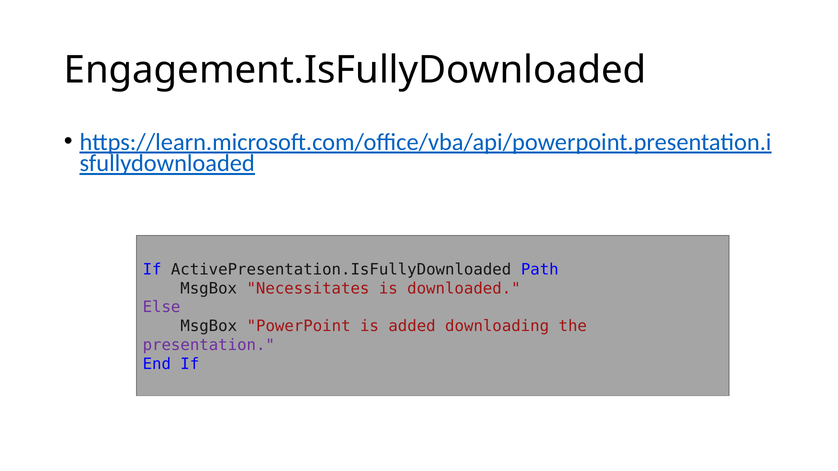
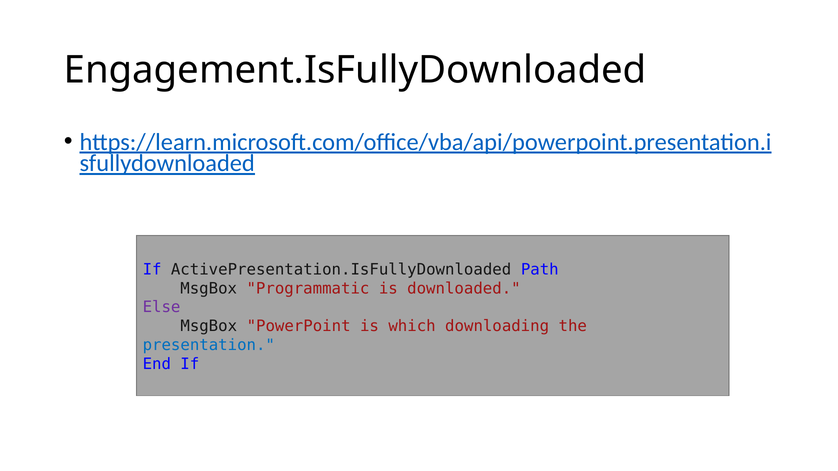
Necessitates: Necessitates -> Programmatic
added: added -> which
presentation colour: purple -> blue
